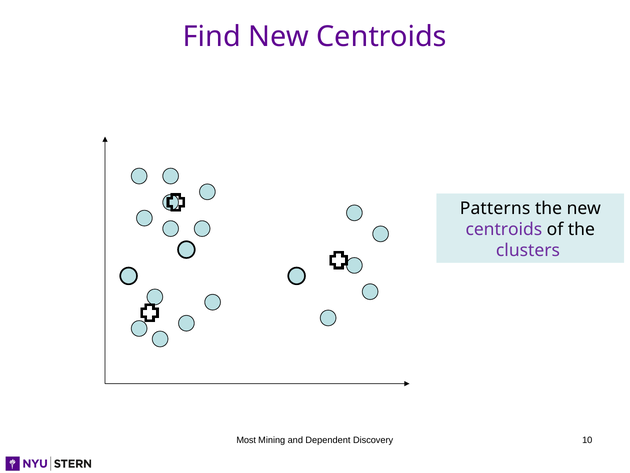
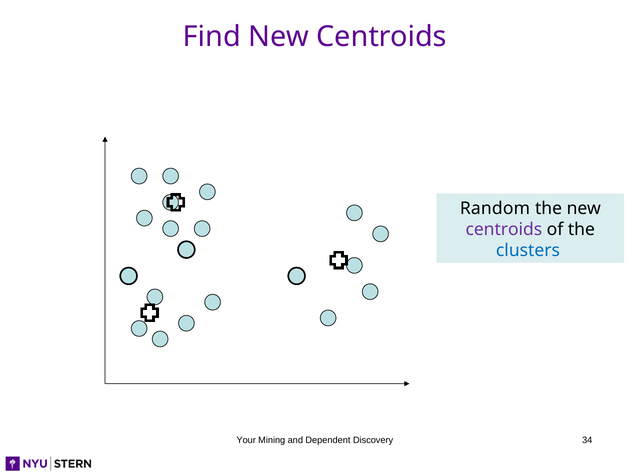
Patterns: Patterns -> Random
clusters colour: purple -> blue
Most: Most -> Your
10: 10 -> 34
